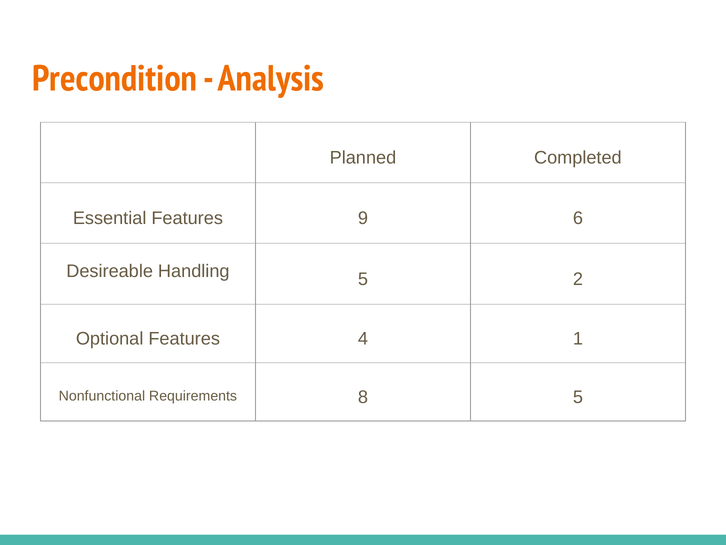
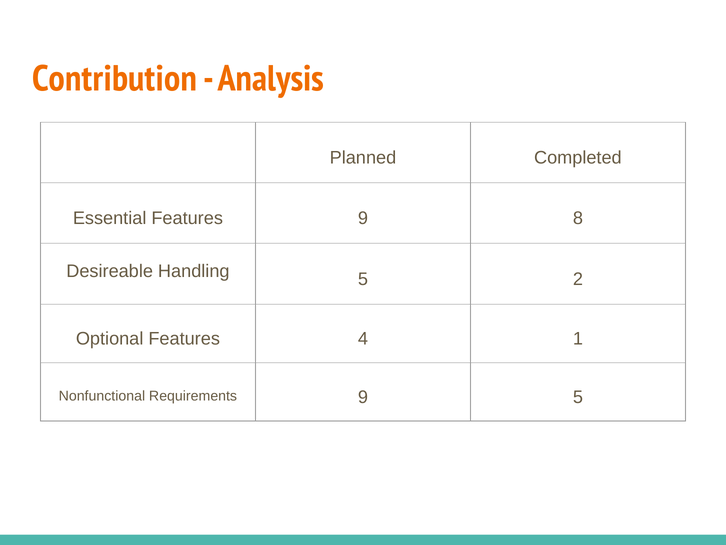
Precondition: Precondition -> Contribution
6: 6 -> 8
Requirements 8: 8 -> 9
